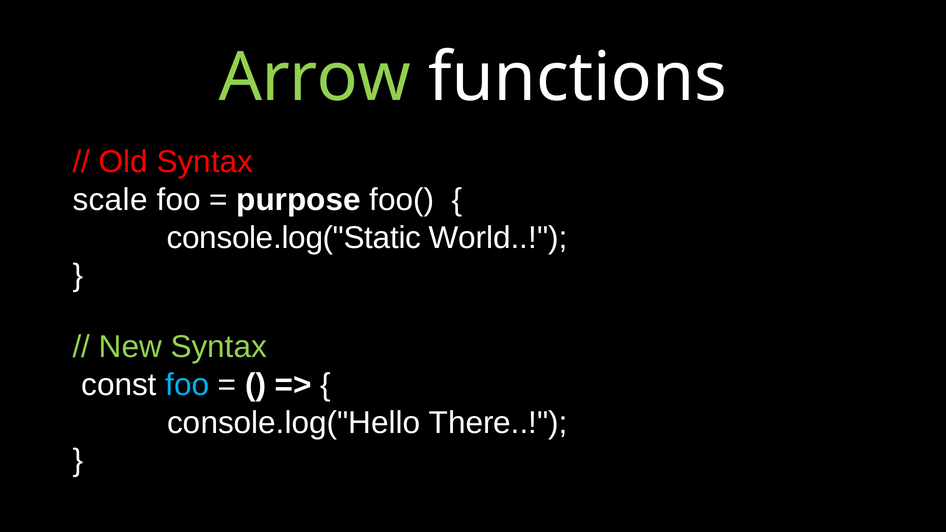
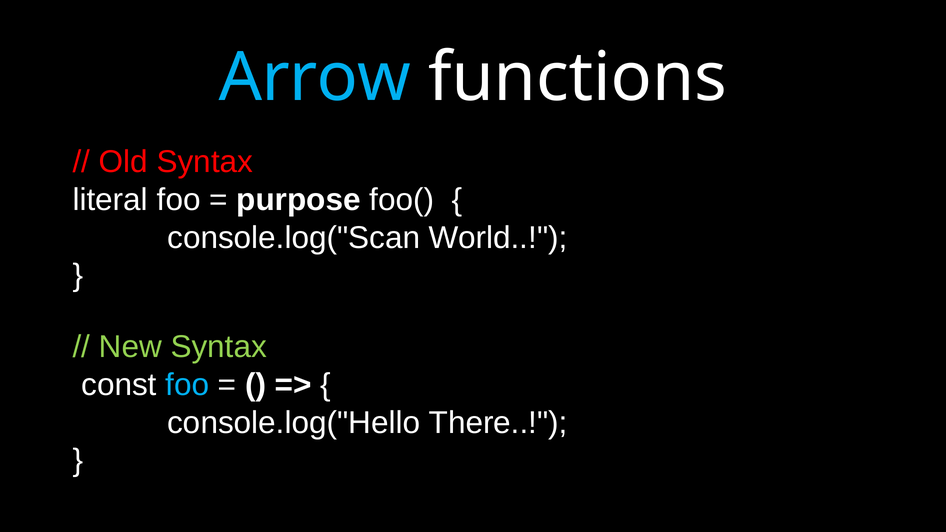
Arrow colour: light green -> light blue
scale: scale -> literal
console.log("Static: console.log("Static -> console.log("Scan
